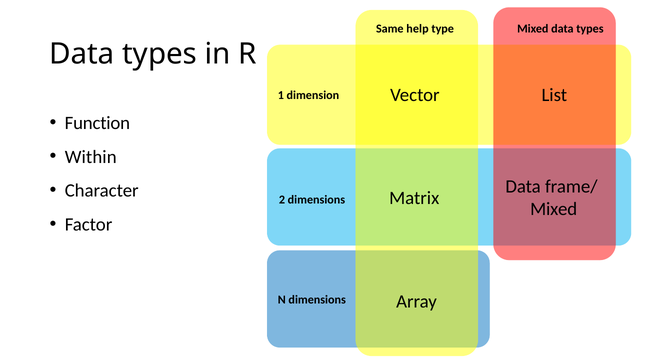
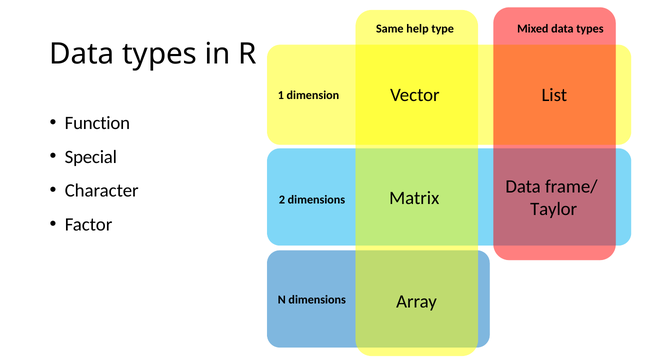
Within: Within -> Special
Mixed at (554, 209): Mixed -> Taylor
